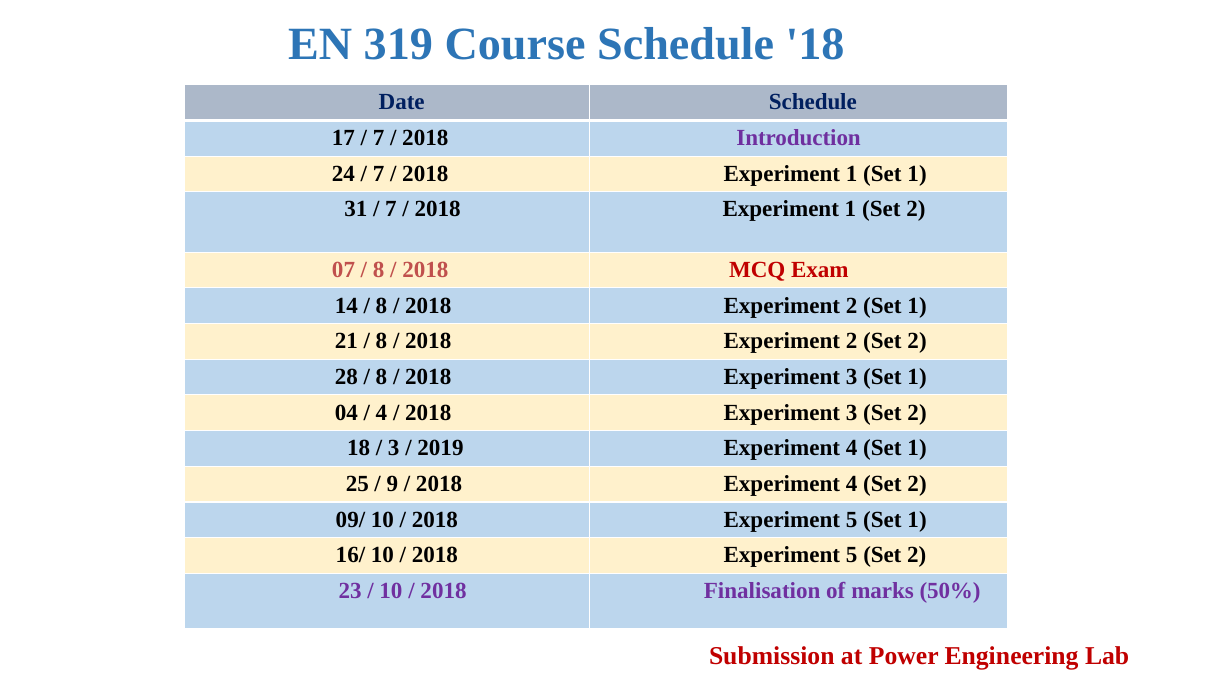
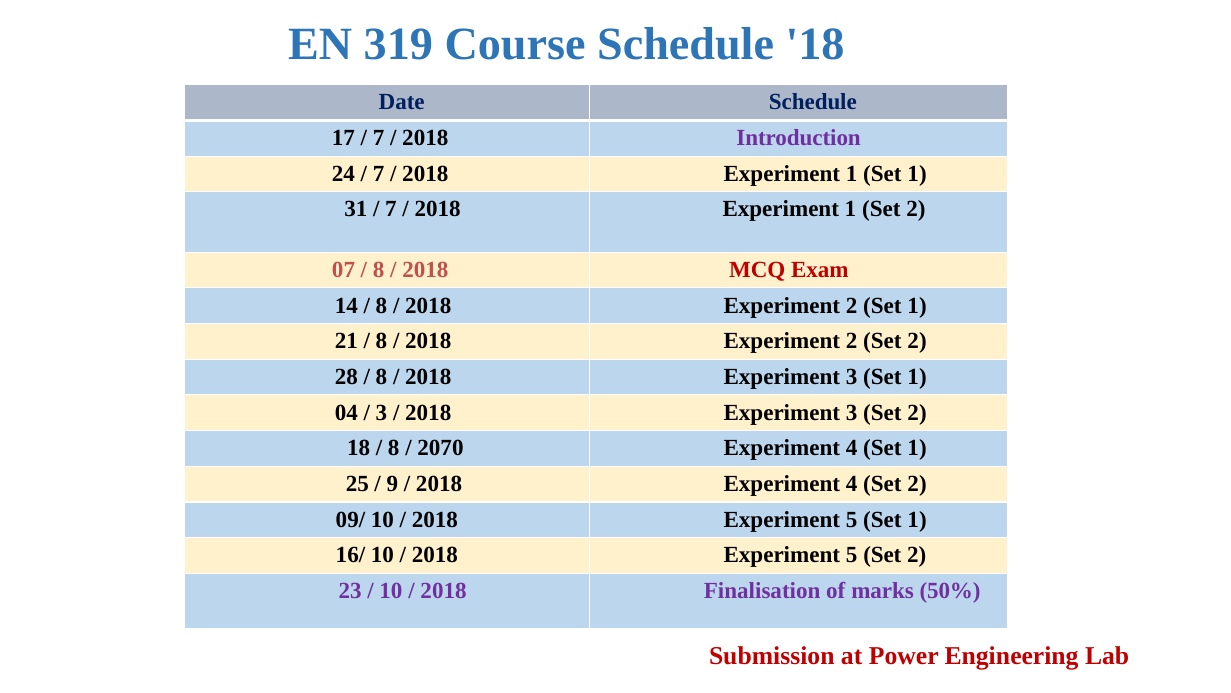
4 at (381, 412): 4 -> 3
3 at (394, 448): 3 -> 8
2019: 2019 -> 2070
